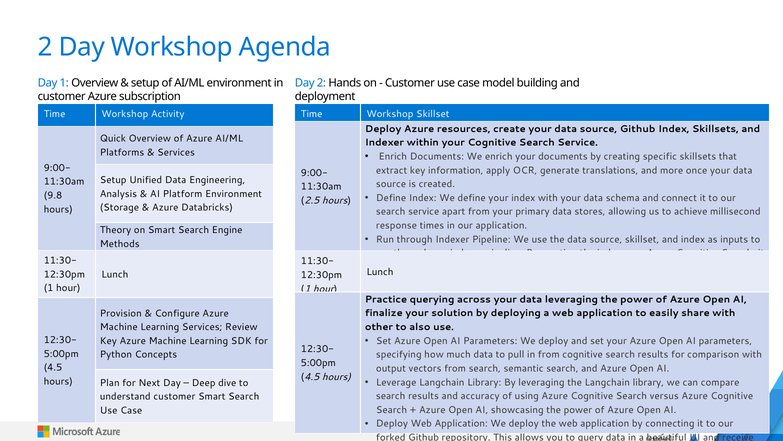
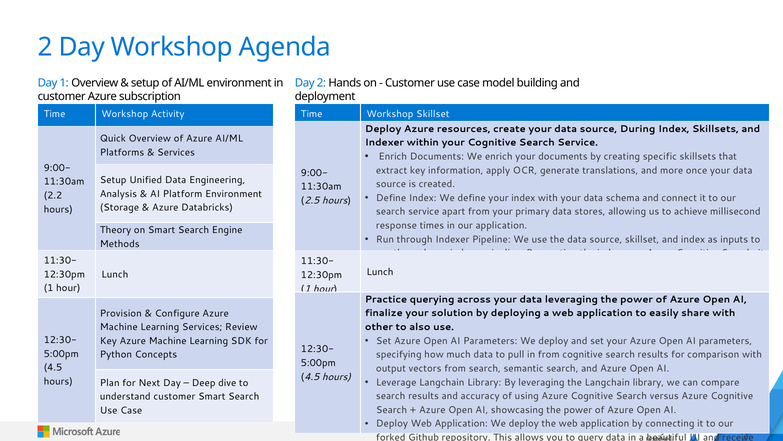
source Github: Github -> During
9.8: 9.8 -> 2.2
